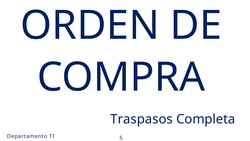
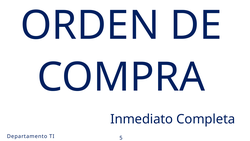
Traspasos: Traspasos -> Inmediato
